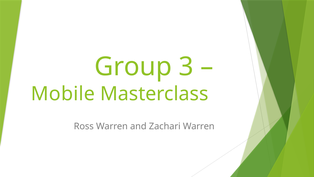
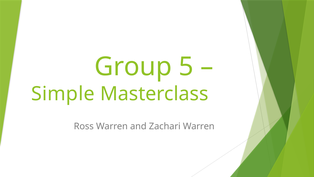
3: 3 -> 5
Mobile: Mobile -> Simple
